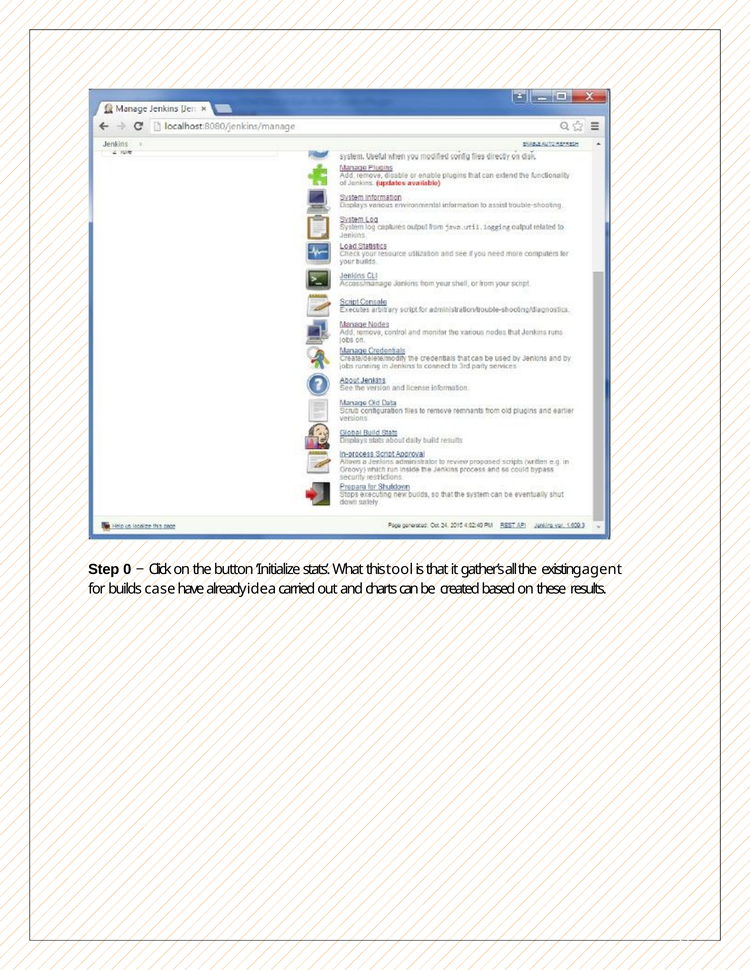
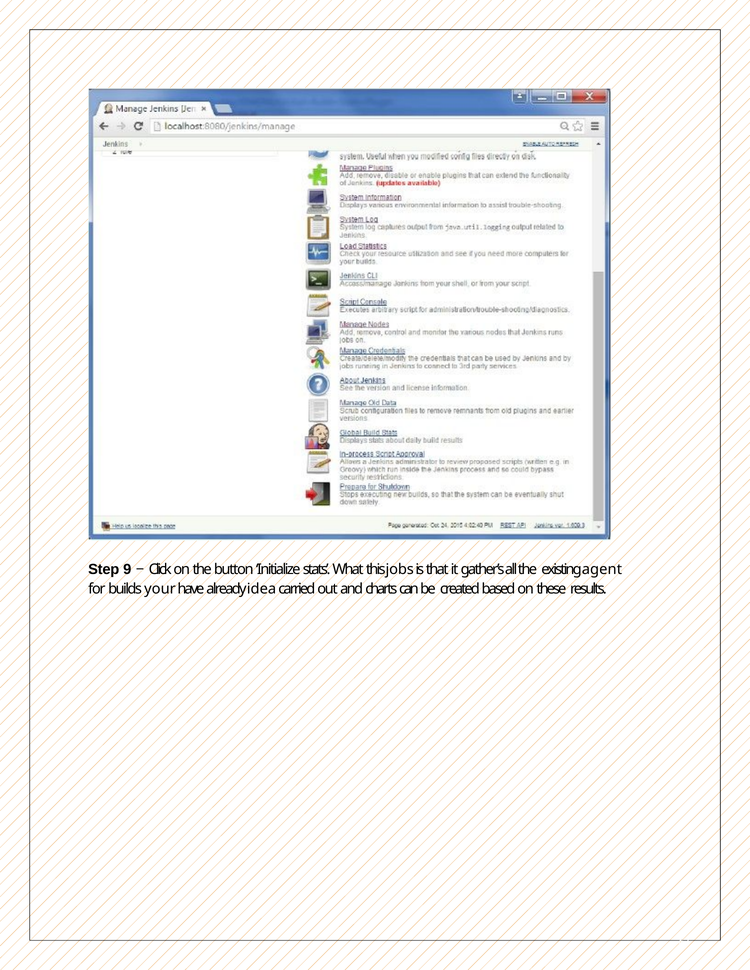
0: 0 -> 9
tool: tool -> jobs
case: case -> your
